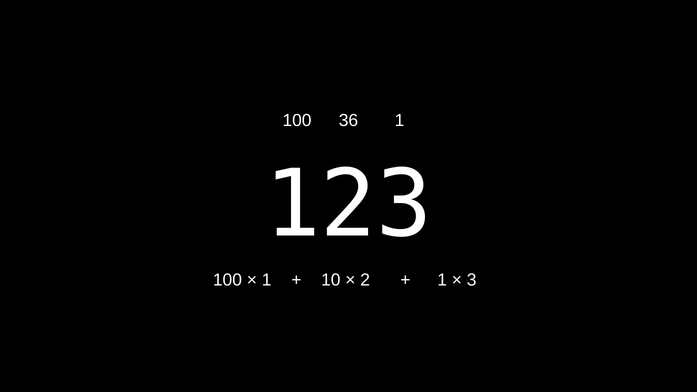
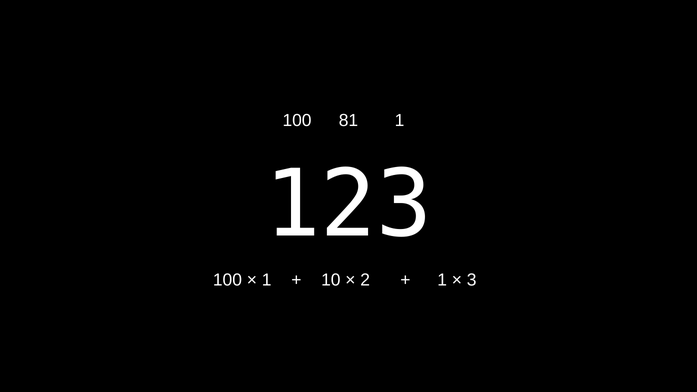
36: 36 -> 81
